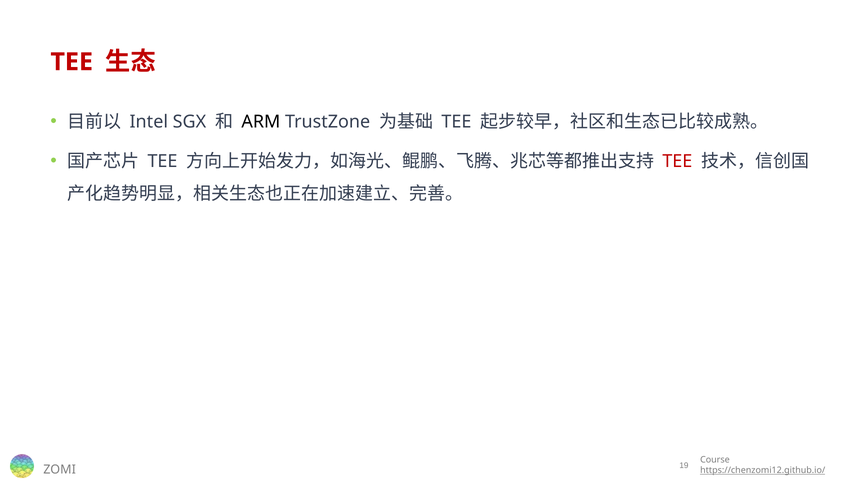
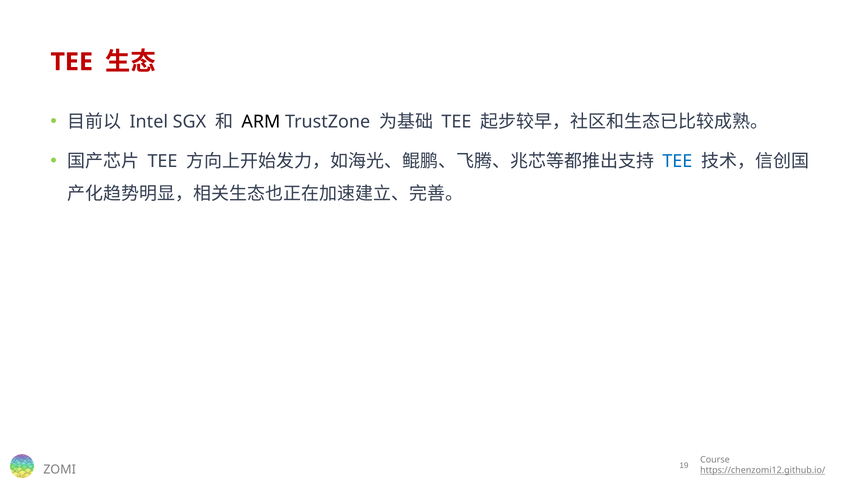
TEE at (677, 162) colour: red -> blue
